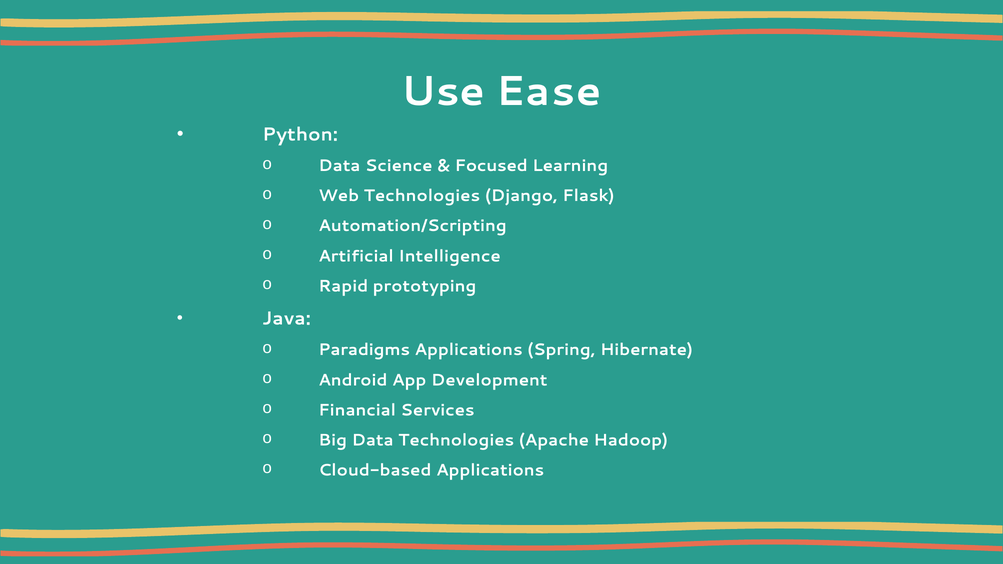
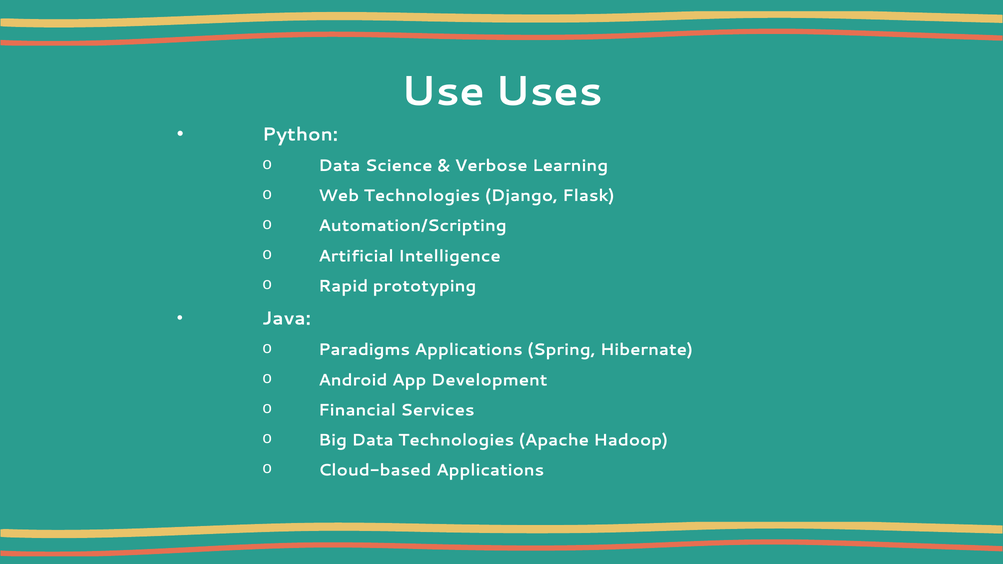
Ease: Ease -> Uses
Focused: Focused -> Verbose
